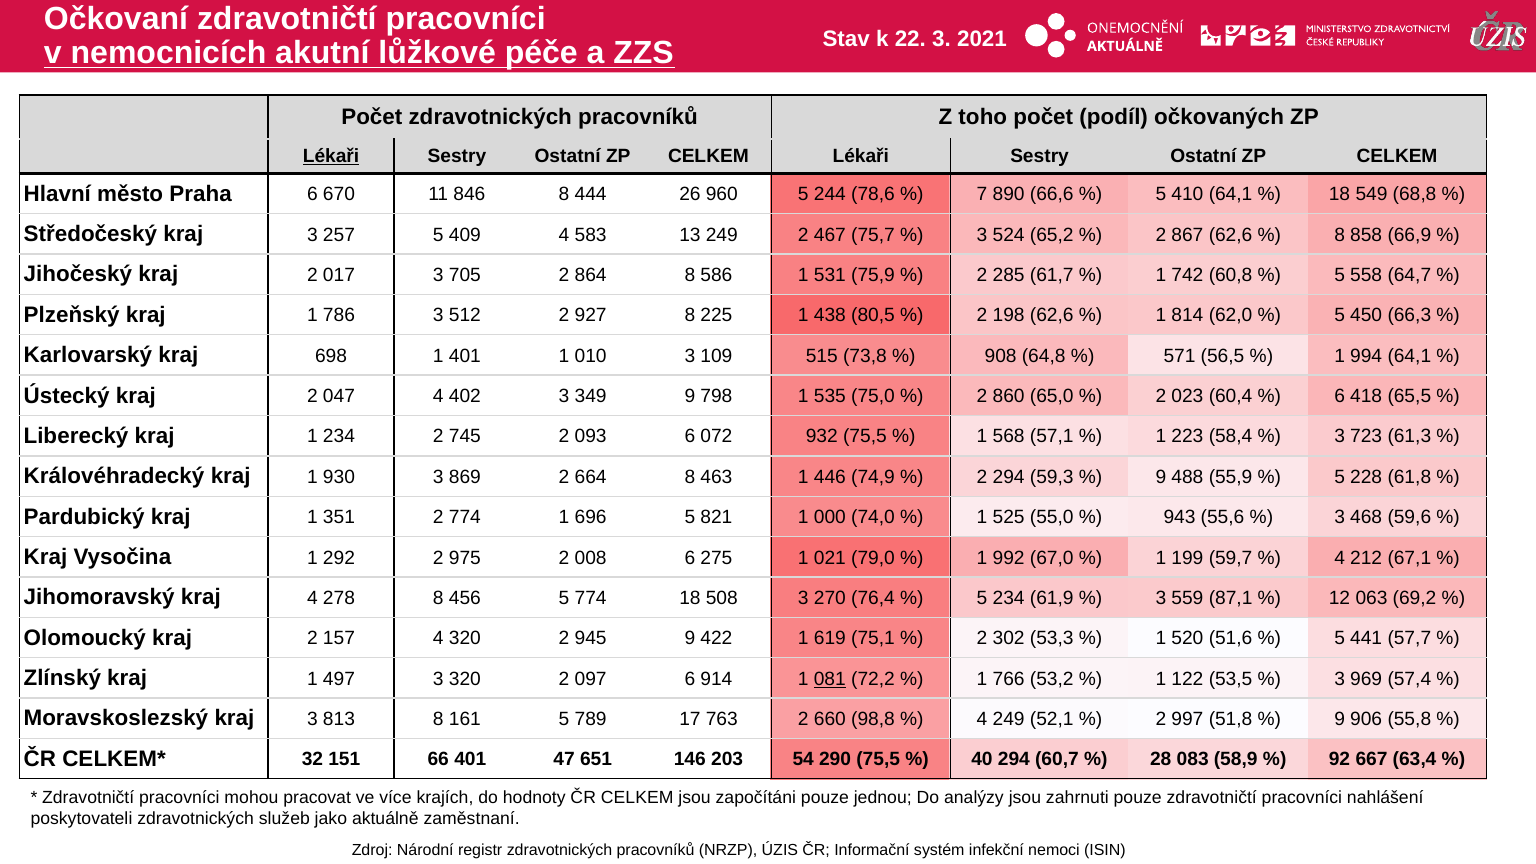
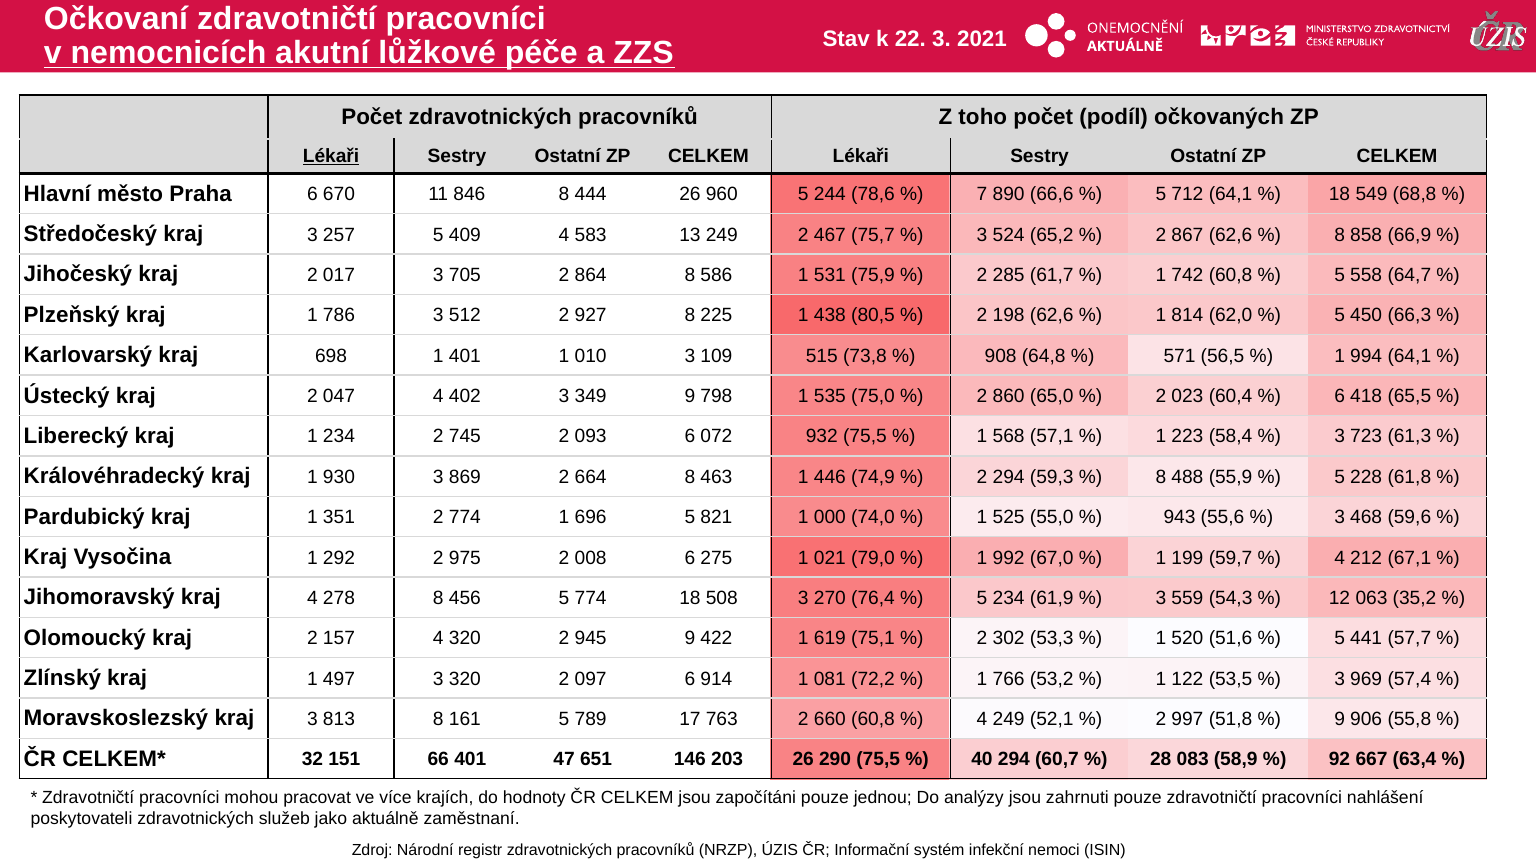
410: 410 -> 712
9 at (1161, 477): 9 -> 8
87,1: 87,1 -> 54,3
69,2: 69,2 -> 35,2
081 underline: present -> none
660 98,8: 98,8 -> 60,8
203 54: 54 -> 26
